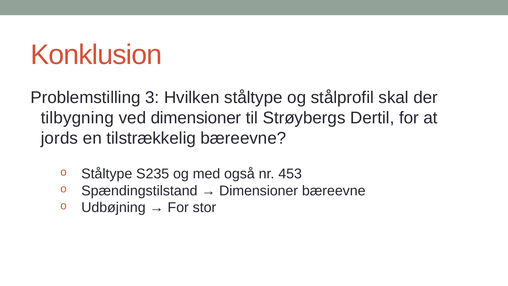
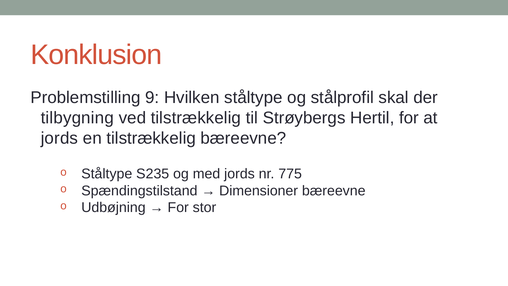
3: 3 -> 9
ved dimensioner: dimensioner -> tilstrækkelig
Dertil: Dertil -> Hertil
med også: også -> jords
453: 453 -> 775
